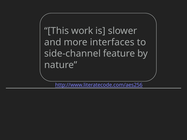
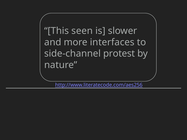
work: work -> seen
feature: feature -> protest
